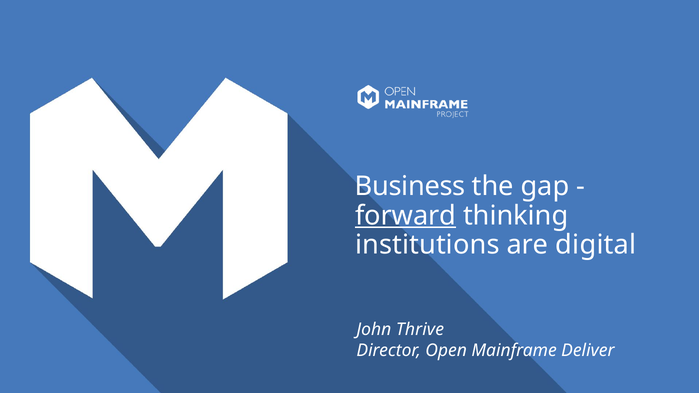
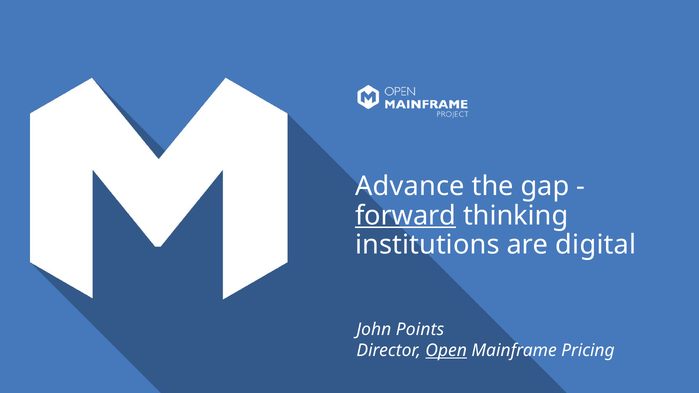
Business: Business -> Advance
Thrive: Thrive -> Points
Open underline: none -> present
Deliver: Deliver -> Pricing
